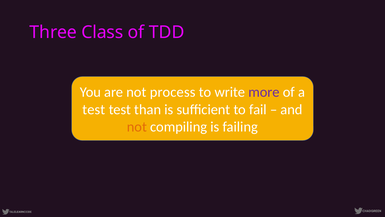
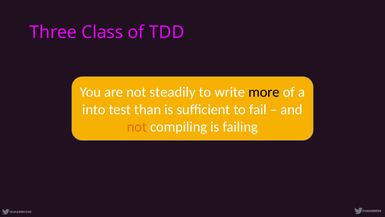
process: process -> steadily
more colour: purple -> black
test at (94, 109): test -> into
